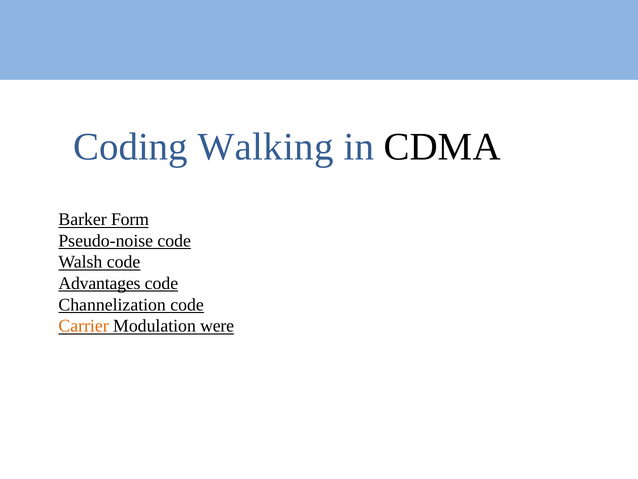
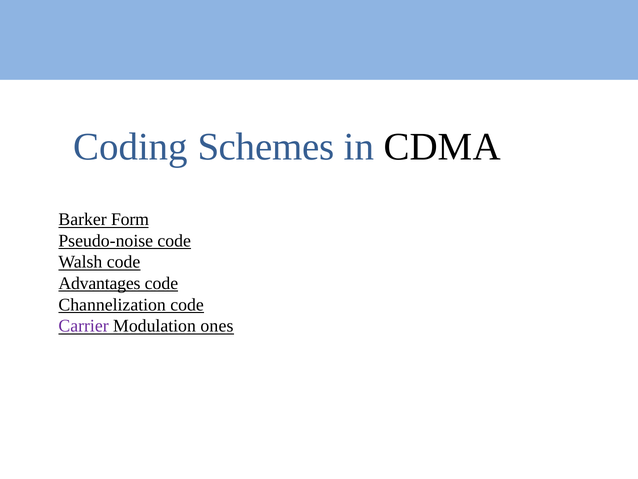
Walking: Walking -> Schemes
Carrier colour: orange -> purple
were: were -> ones
